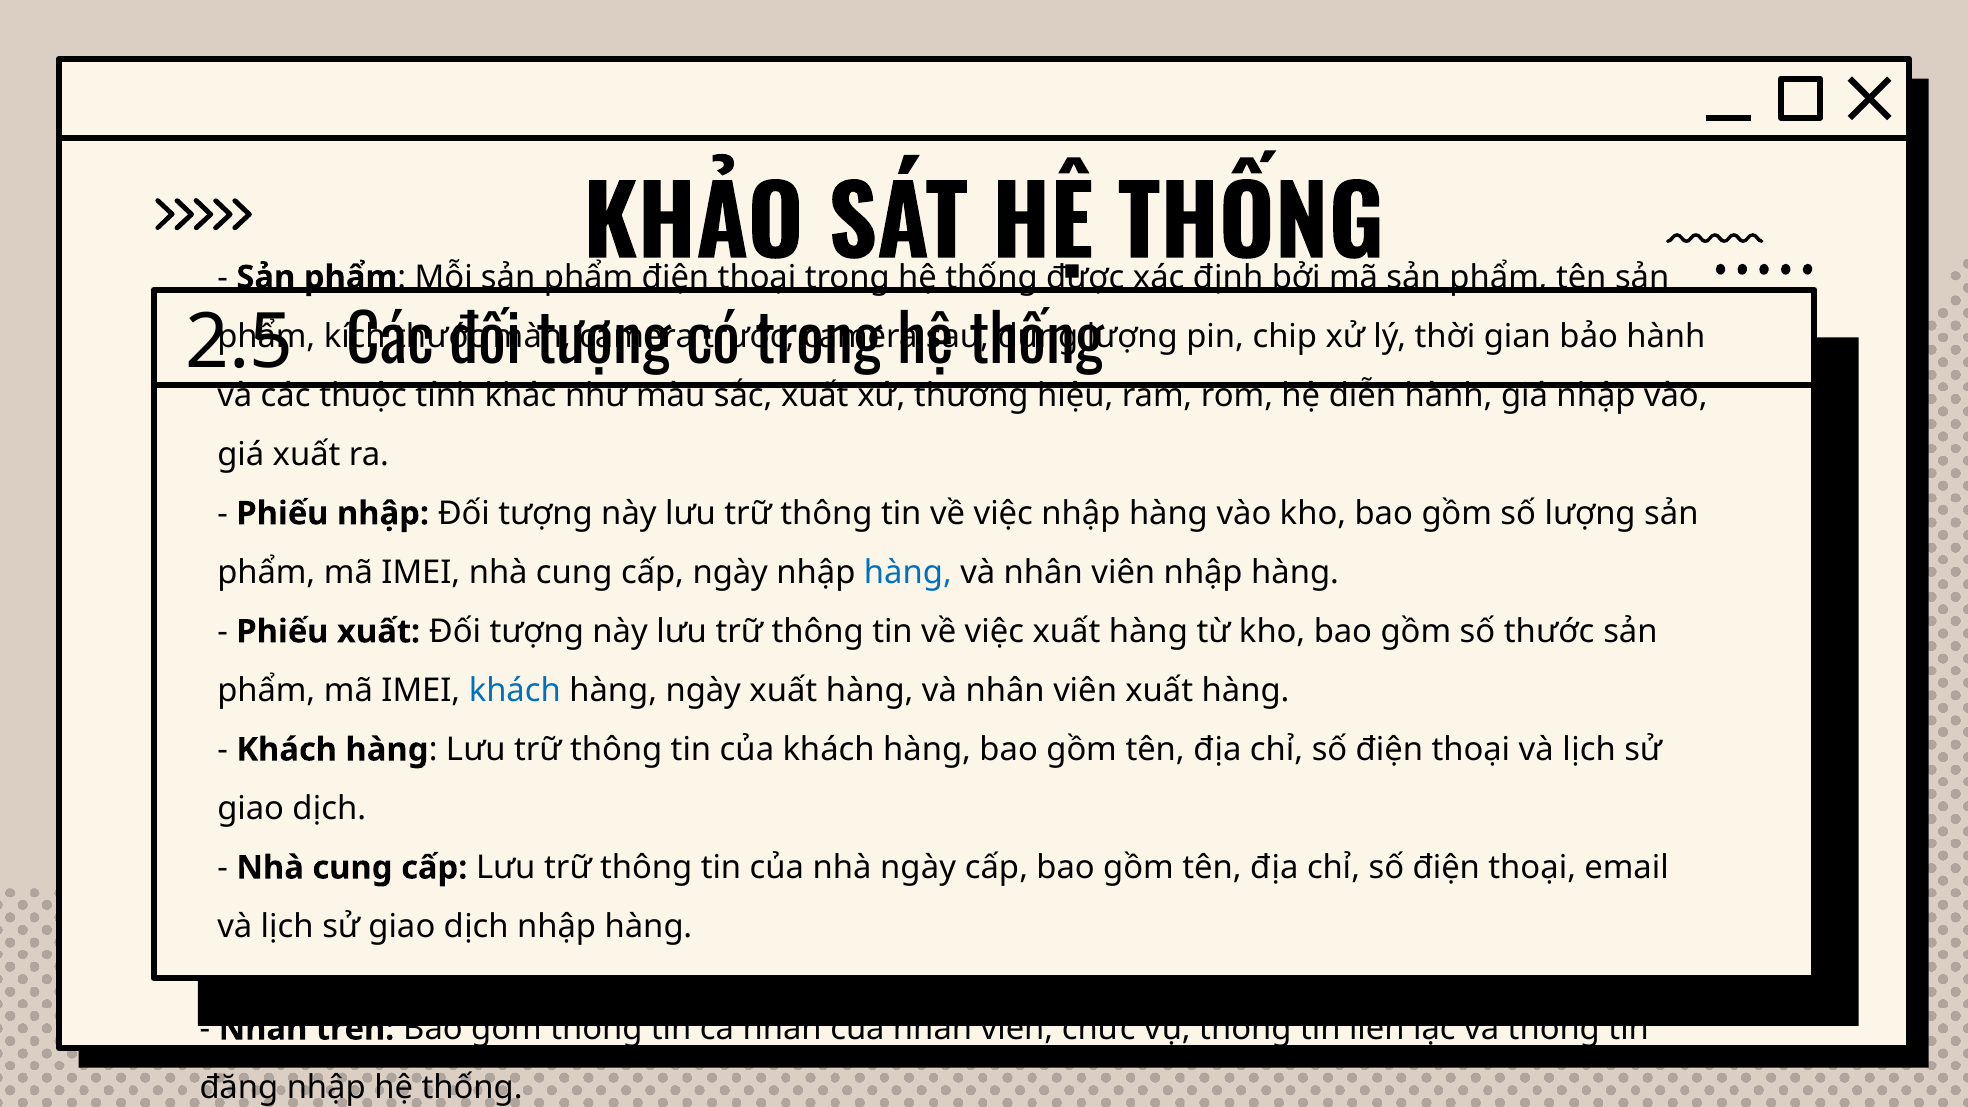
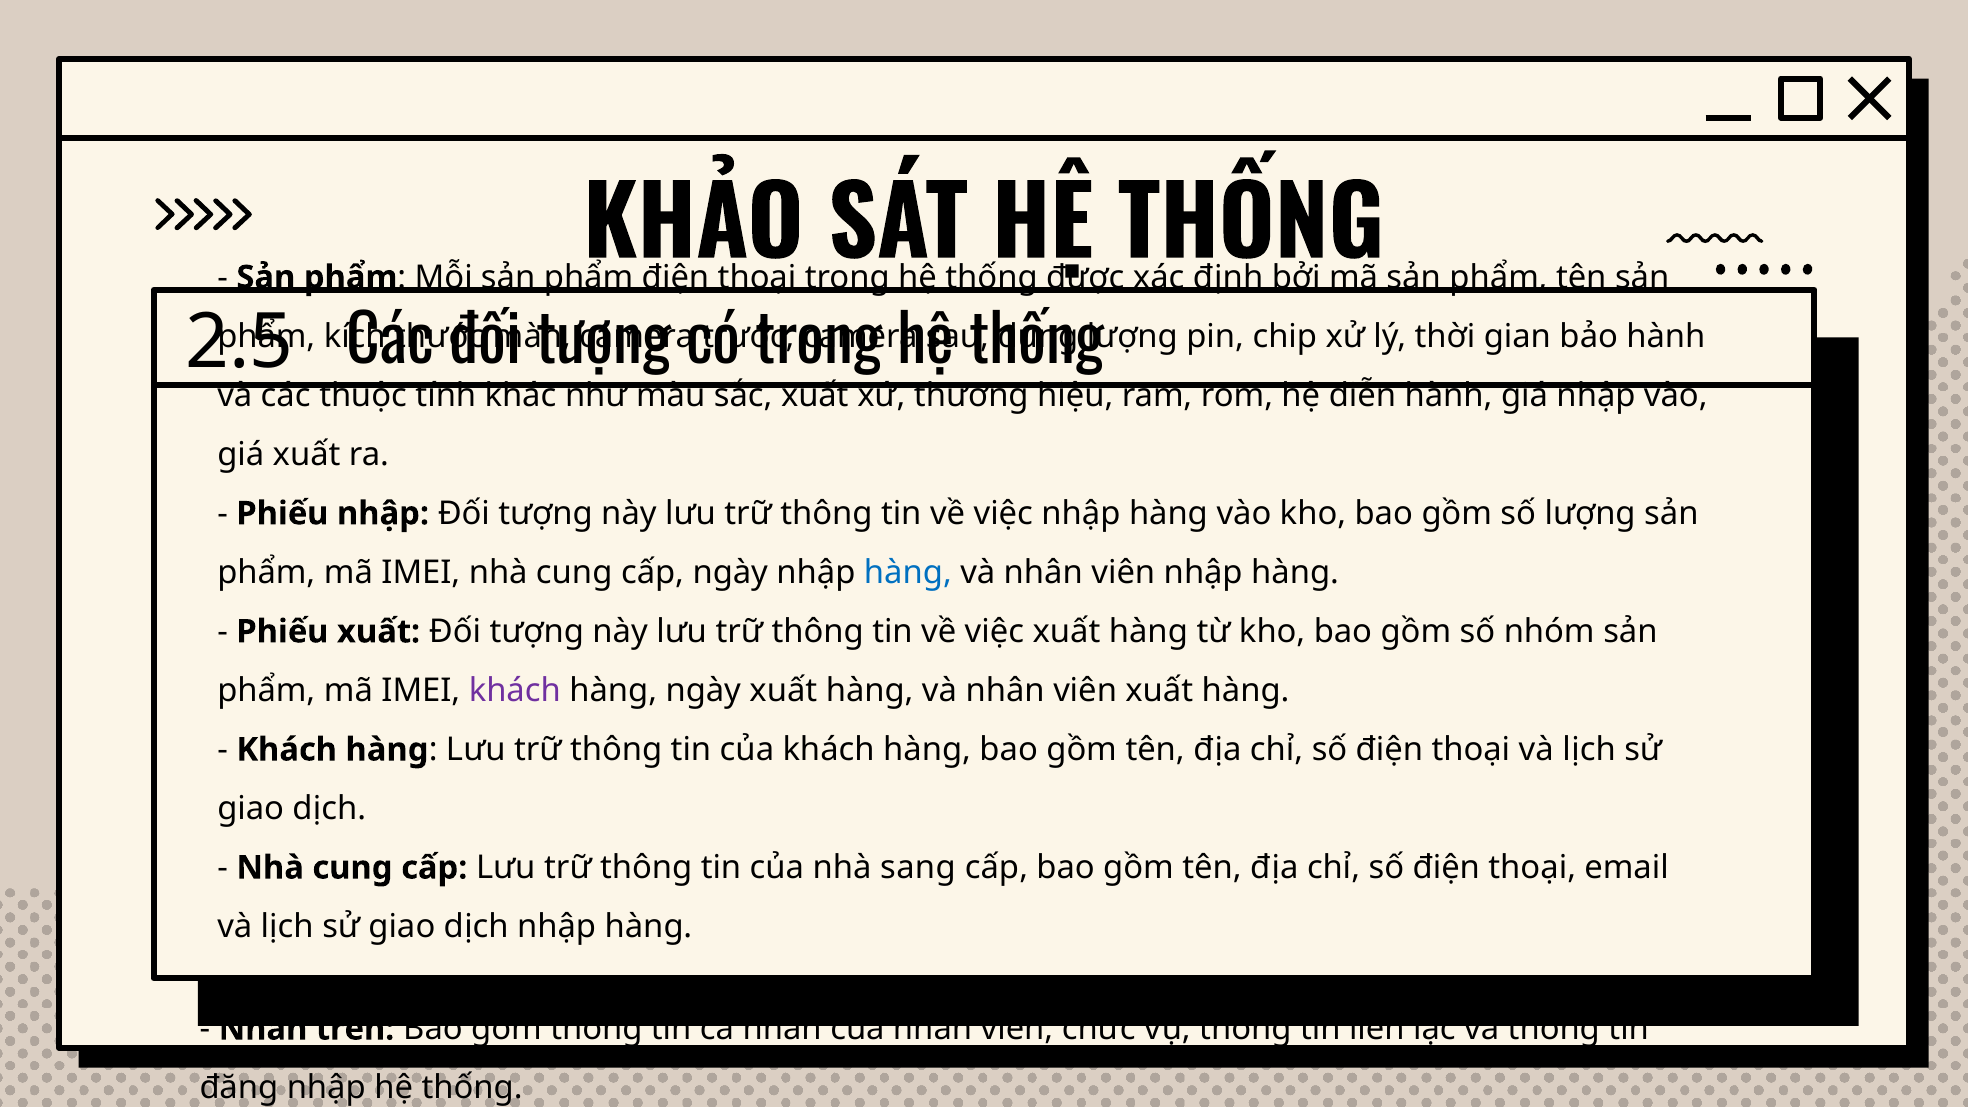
số thước: thước -> nhóm
khách at (515, 691) colour: blue -> purple
nhà ngày: ngày -> sang
